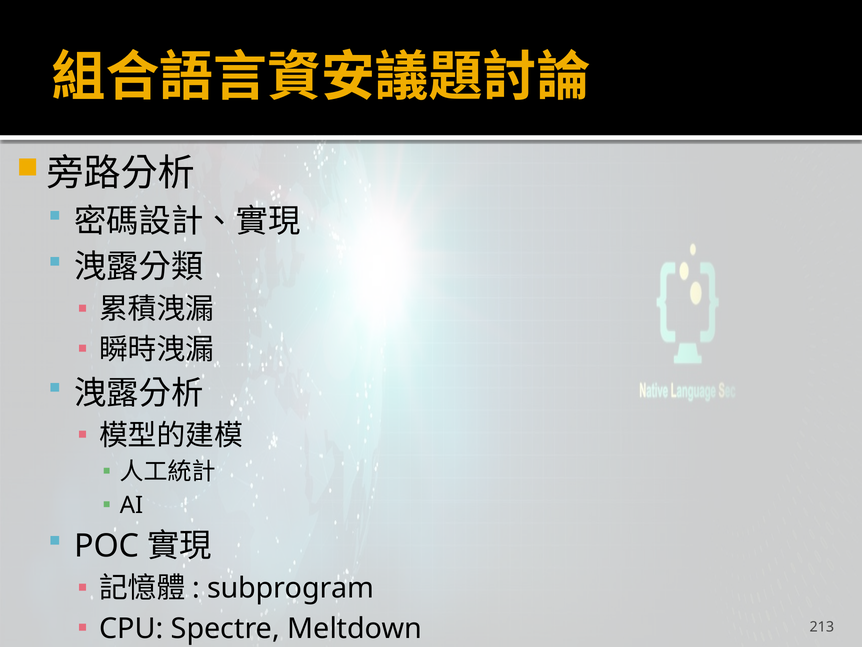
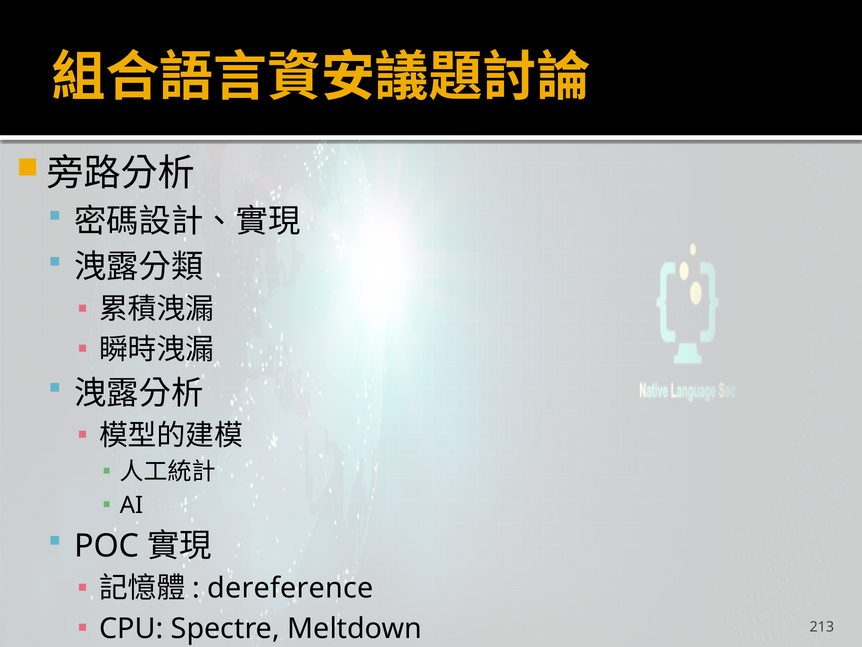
subprogram: subprogram -> dereference
